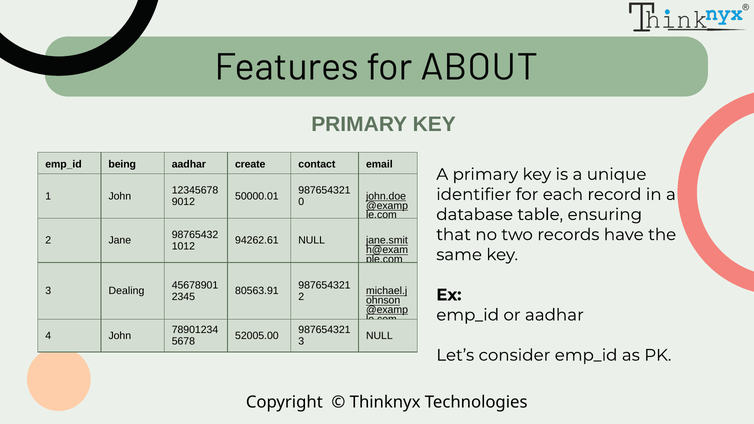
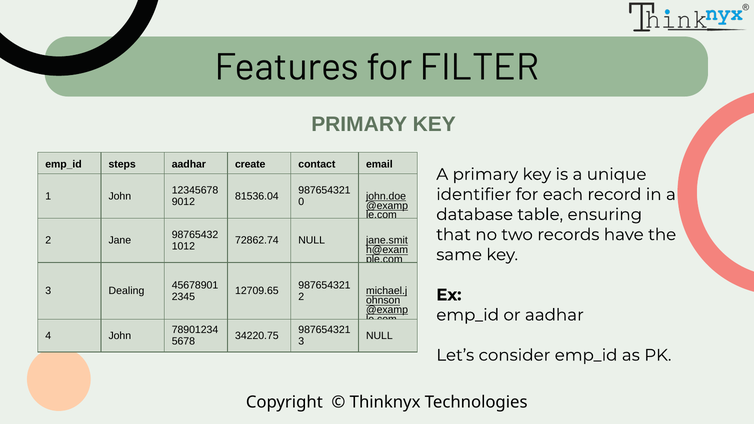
ABOUT: ABOUT -> FILTER
being: being -> steps
50000.01: 50000.01 -> 81536.04
94262.61: 94262.61 -> 72862.74
80563.91: 80563.91 -> 12709.65
52005.00: 52005.00 -> 34220.75
